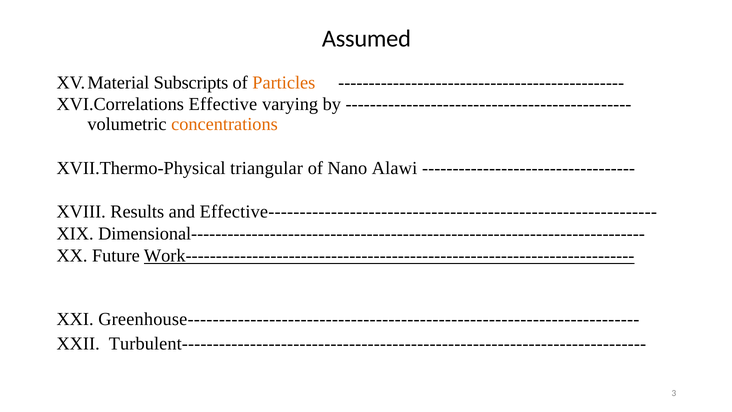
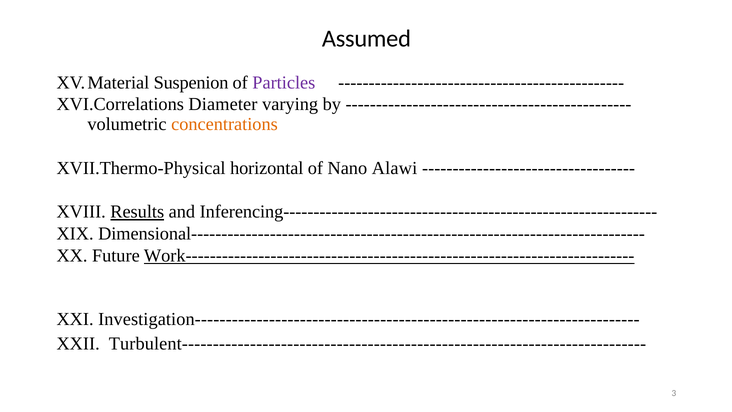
Subscripts: Subscripts -> Suspenion
Particles colour: orange -> purple
Effective: Effective -> Diameter
triangular: triangular -> horizontal
Results underline: none -> present
Effective--------------------------------------------------------------: Effective-------------------------------------------------------------- -> Inferencing--------------------------------------------------------------
Greenhouse------------------------------------------------------------------------: Greenhouse------------------------------------------------------------------------ -> Investigation------------------------------------------------------------------------
